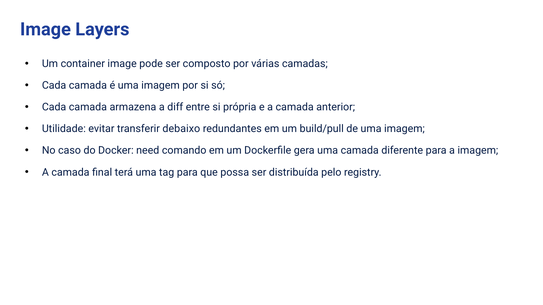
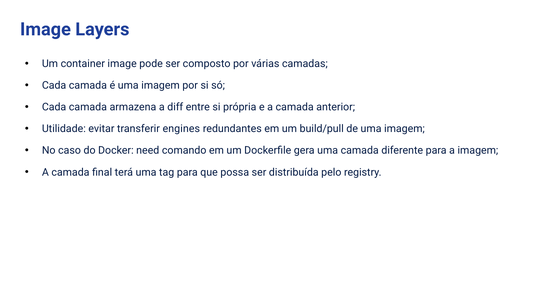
debaixo: debaixo -> engines
